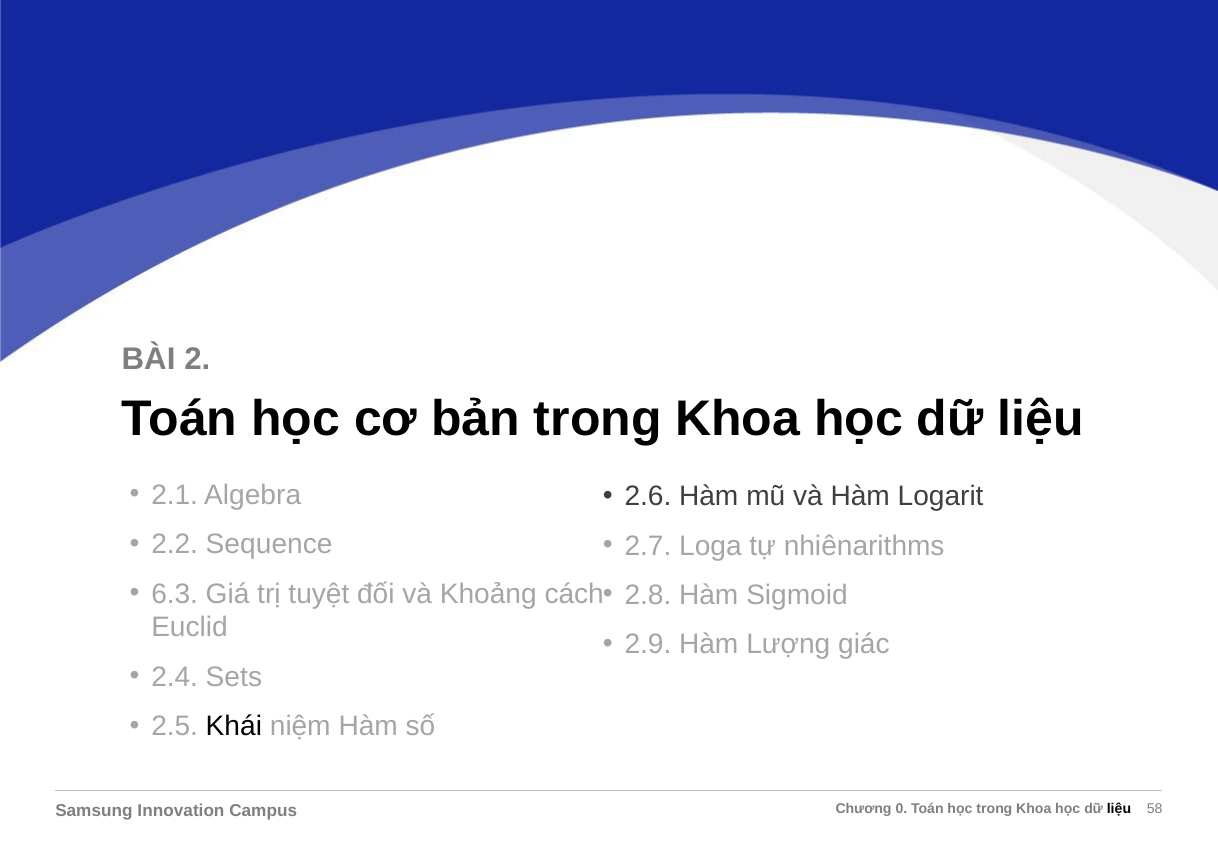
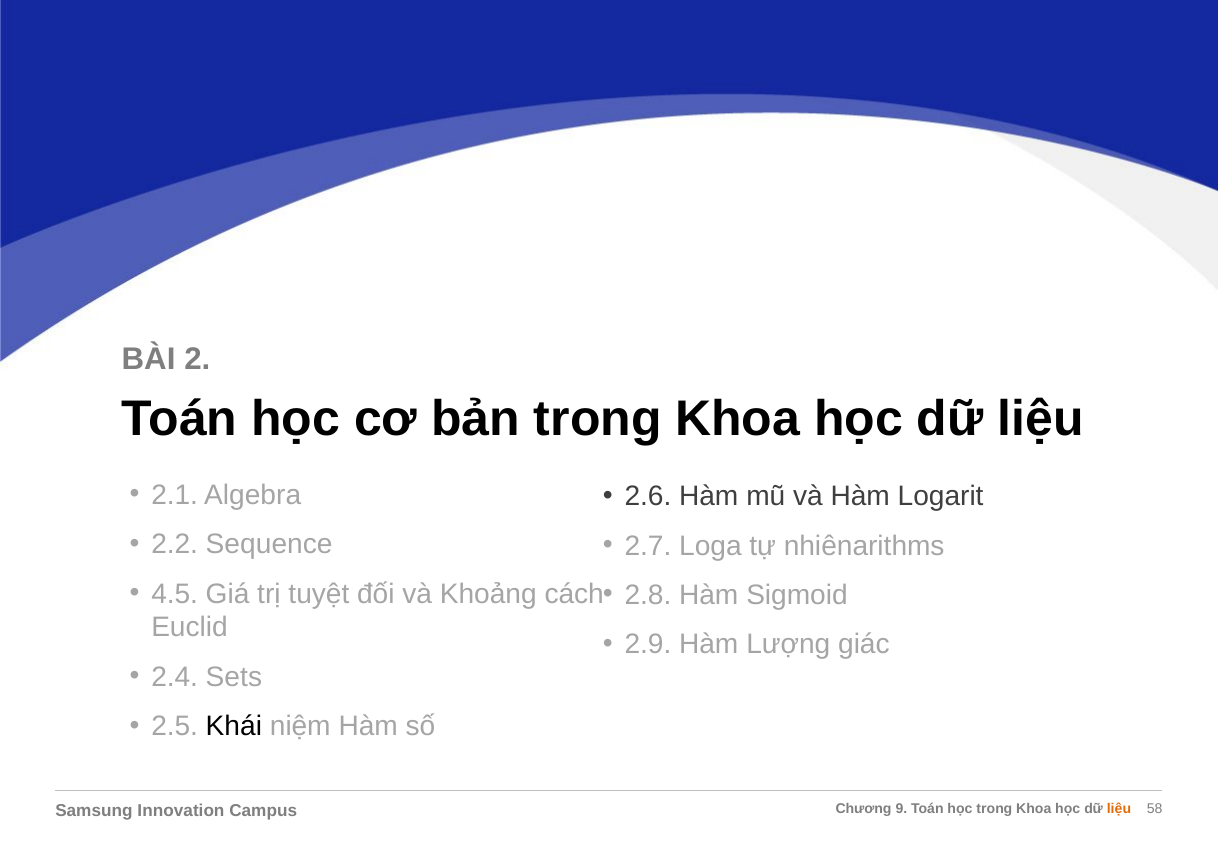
6.3: 6.3 -> 4.5
0: 0 -> 9
liệu at (1119, 809) colour: black -> orange
